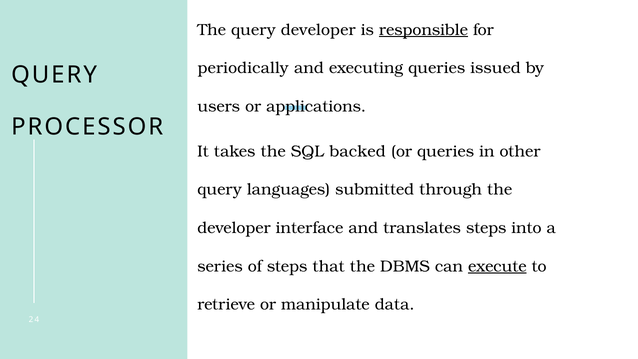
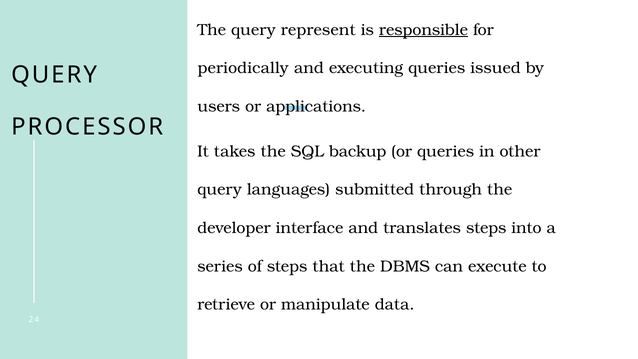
query developer: developer -> represent
backed: backed -> backup
execute underline: present -> none
